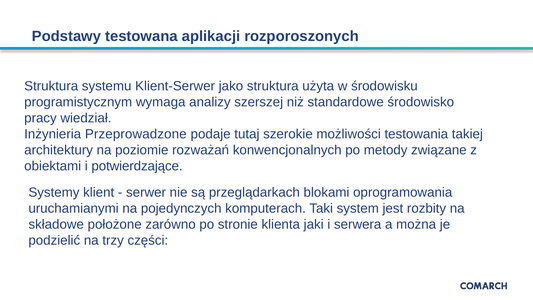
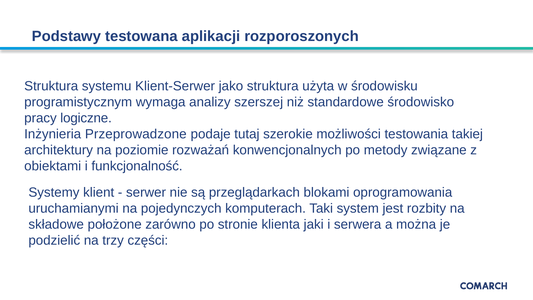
wiedział: wiedział -> logiczne
potwierdzające: potwierdzające -> funkcjonalność
